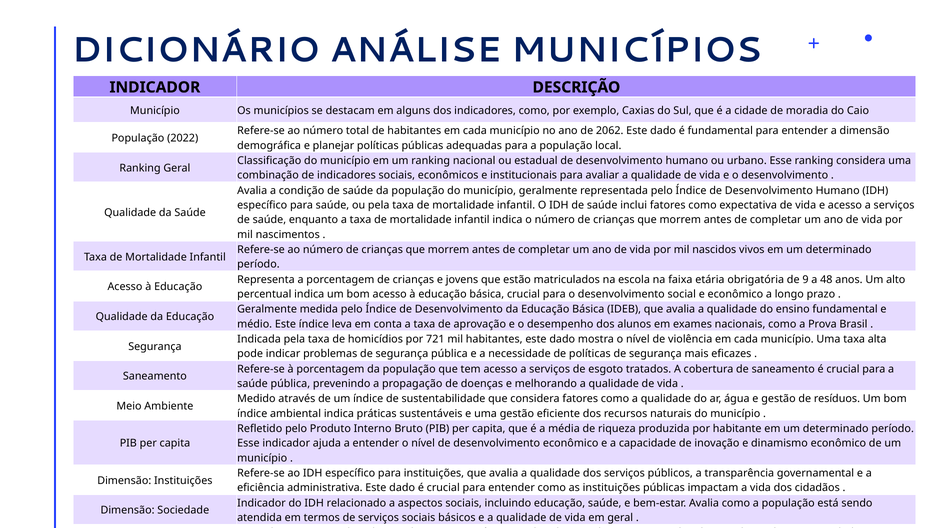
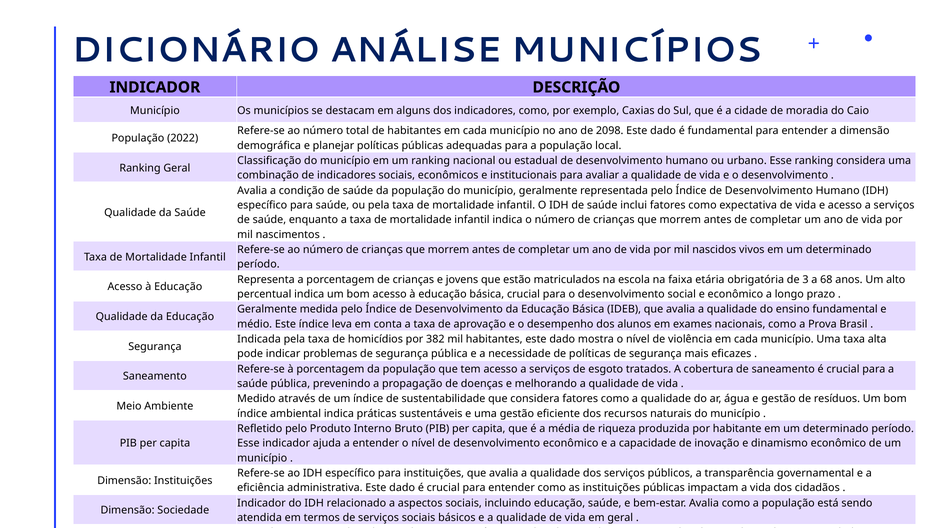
2062: 2062 -> 2098
9: 9 -> 3
48: 48 -> 68
721: 721 -> 382
